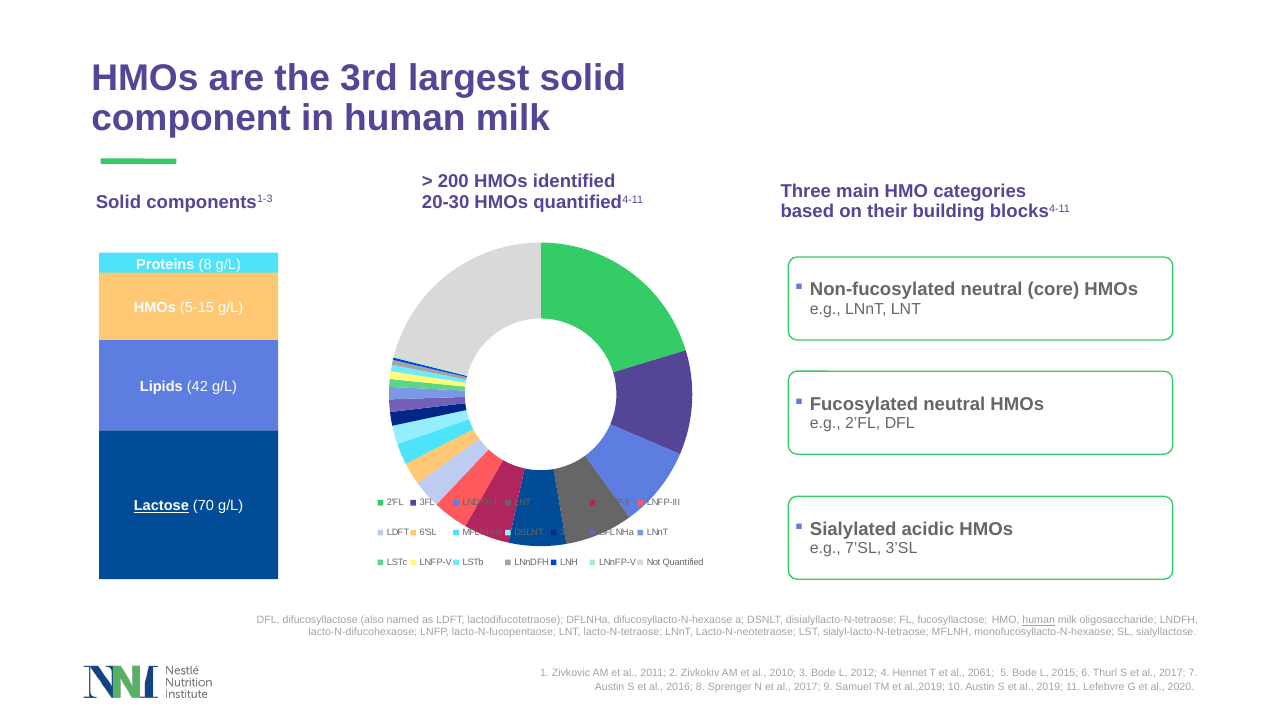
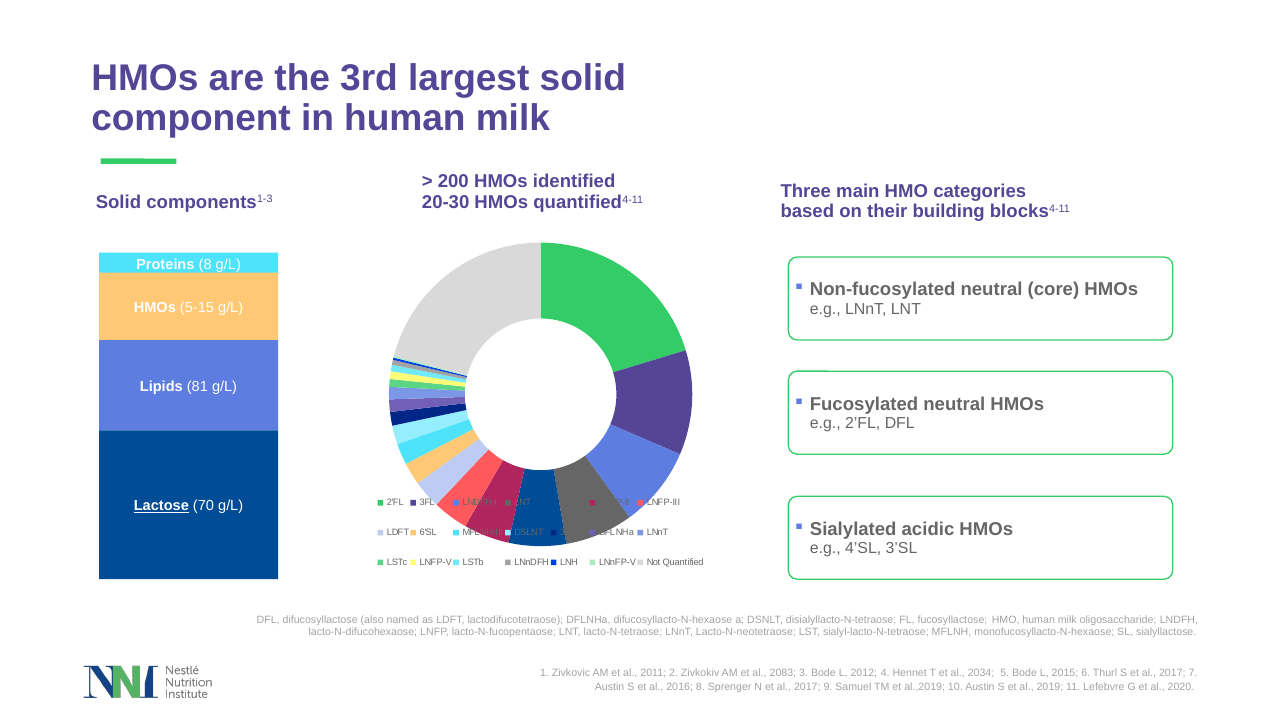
42: 42 -> 81
7’SL: 7’SL -> 4’SL
human at (1039, 620) underline: present -> none
2010: 2010 -> 2083
2061: 2061 -> 2034
